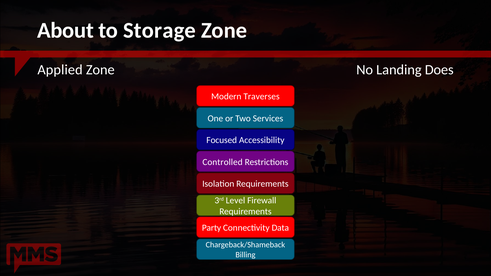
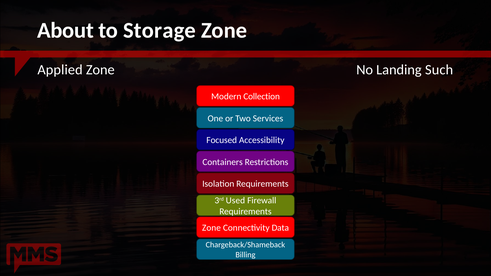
Does: Does -> Such
Traverses: Traverses -> Collection
Controlled: Controlled -> Containers
Level: Level -> Used
Party at (212, 228): Party -> Zone
